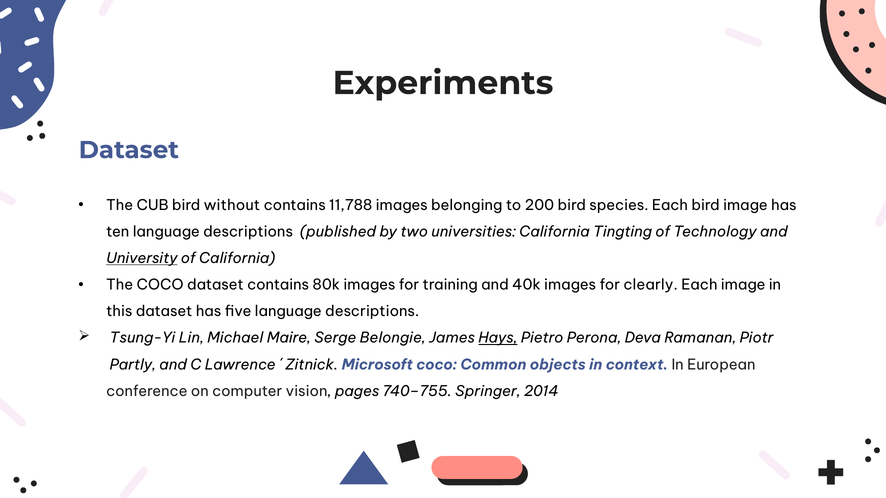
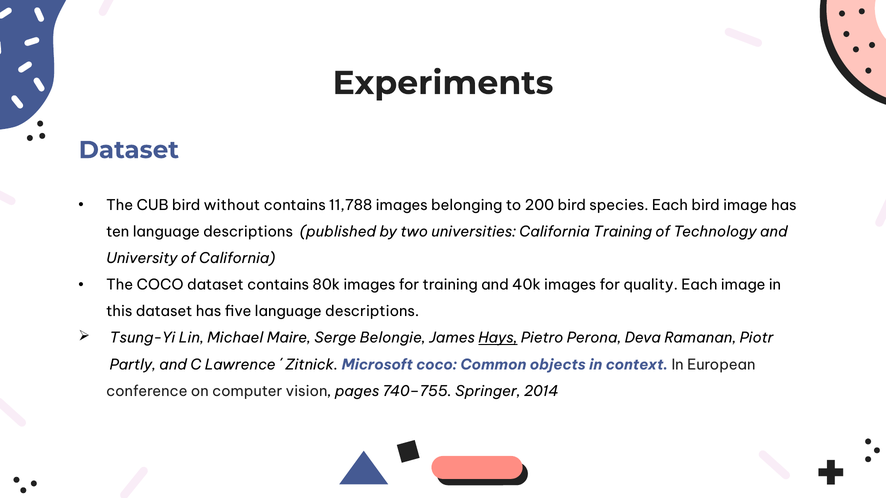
California Tingting: Tingting -> Training
University underline: present -> none
clearly: clearly -> quality
